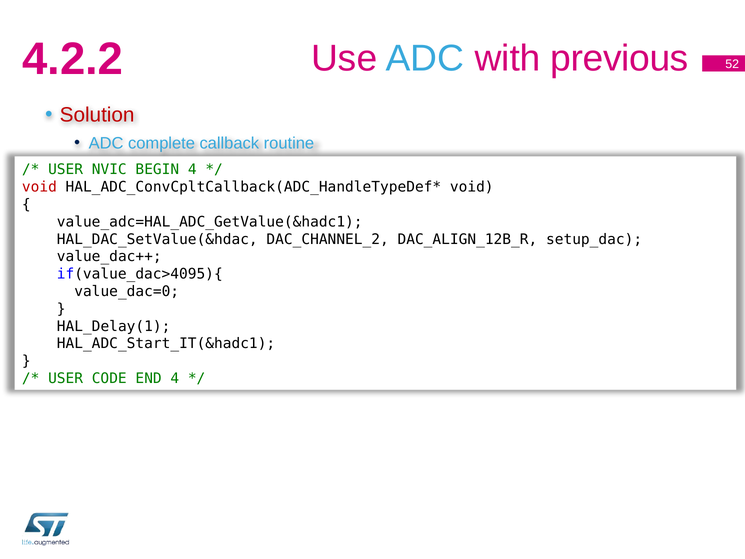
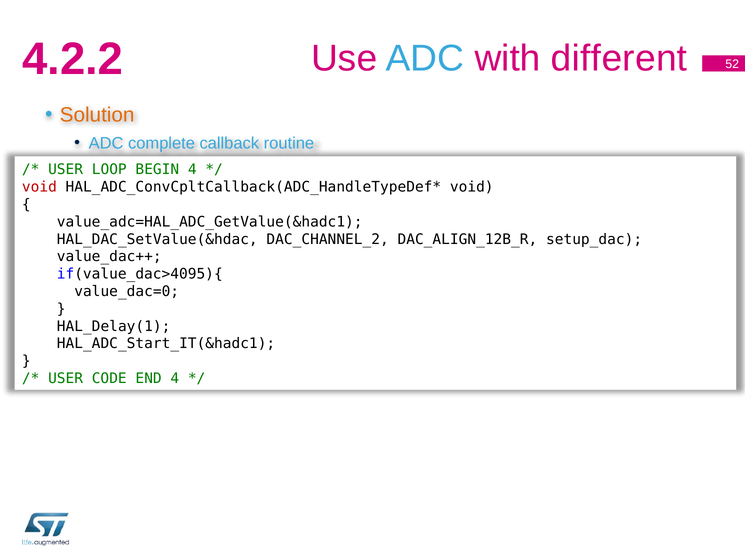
previous: previous -> different
Solution colour: red -> orange
NVIC: NVIC -> LOOP
